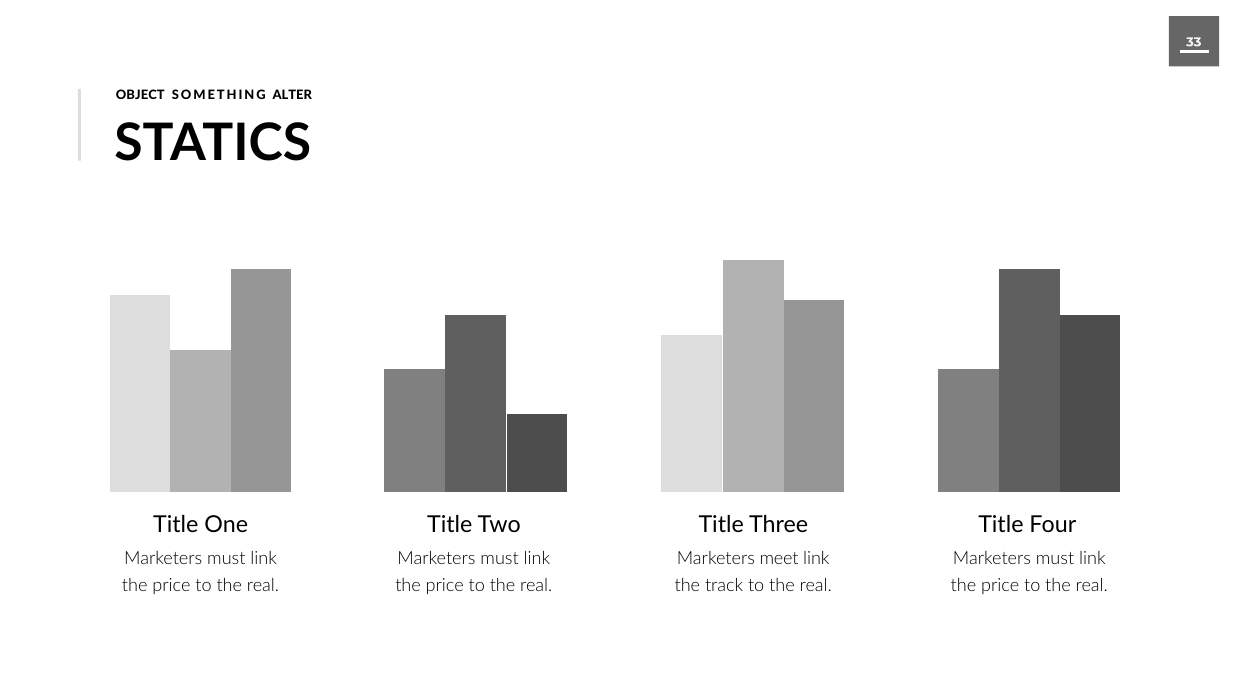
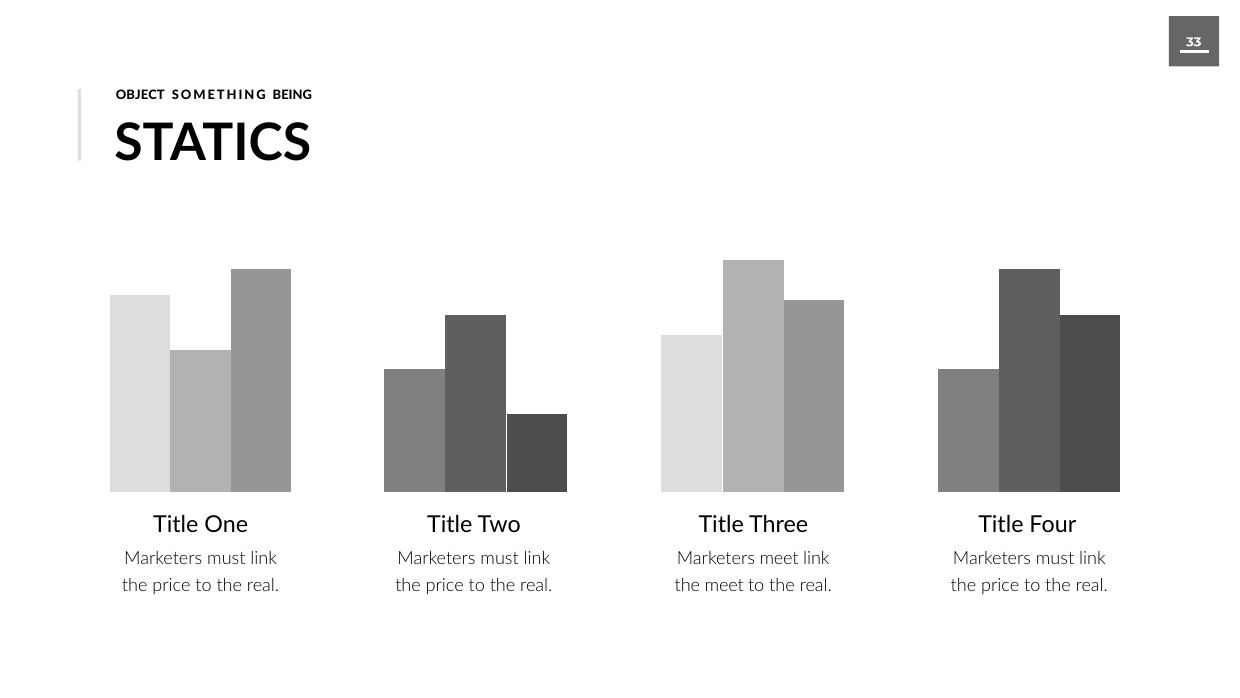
ALTER: ALTER -> BEING
the track: track -> meet
